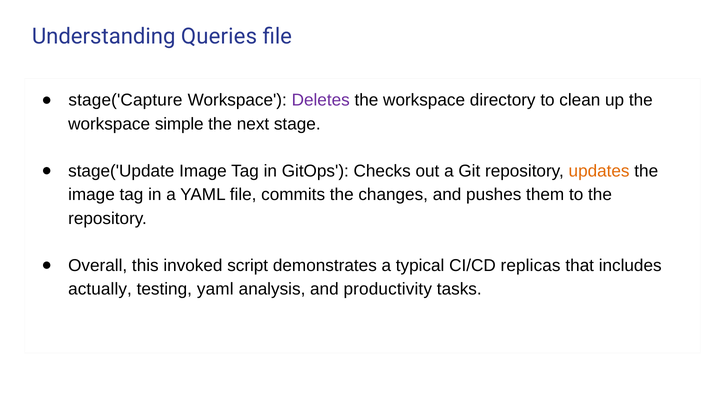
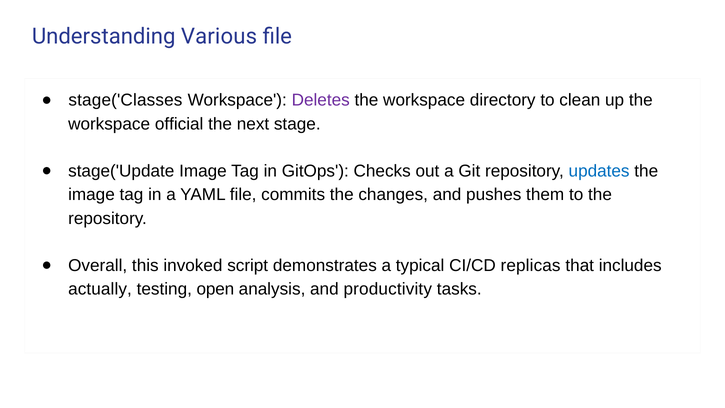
Queries: Queries -> Various
stage('Capture: stage('Capture -> stage('Classes
simple: simple -> official
updates colour: orange -> blue
testing yaml: yaml -> open
